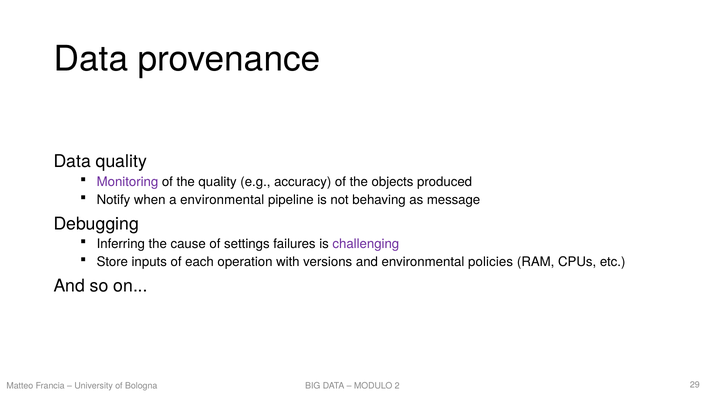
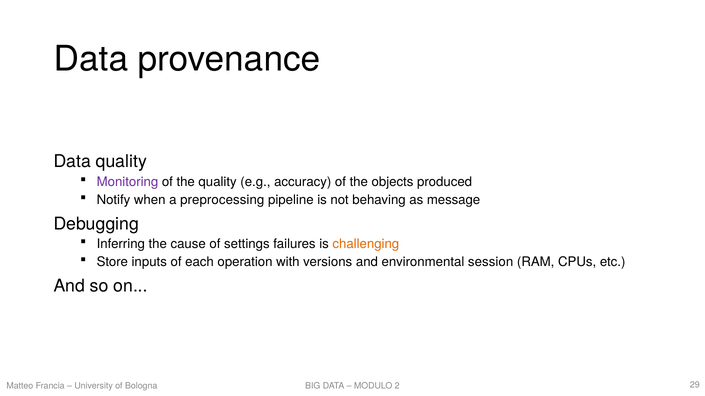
a environmental: environmental -> preprocessing
challenging colour: purple -> orange
policies: policies -> session
